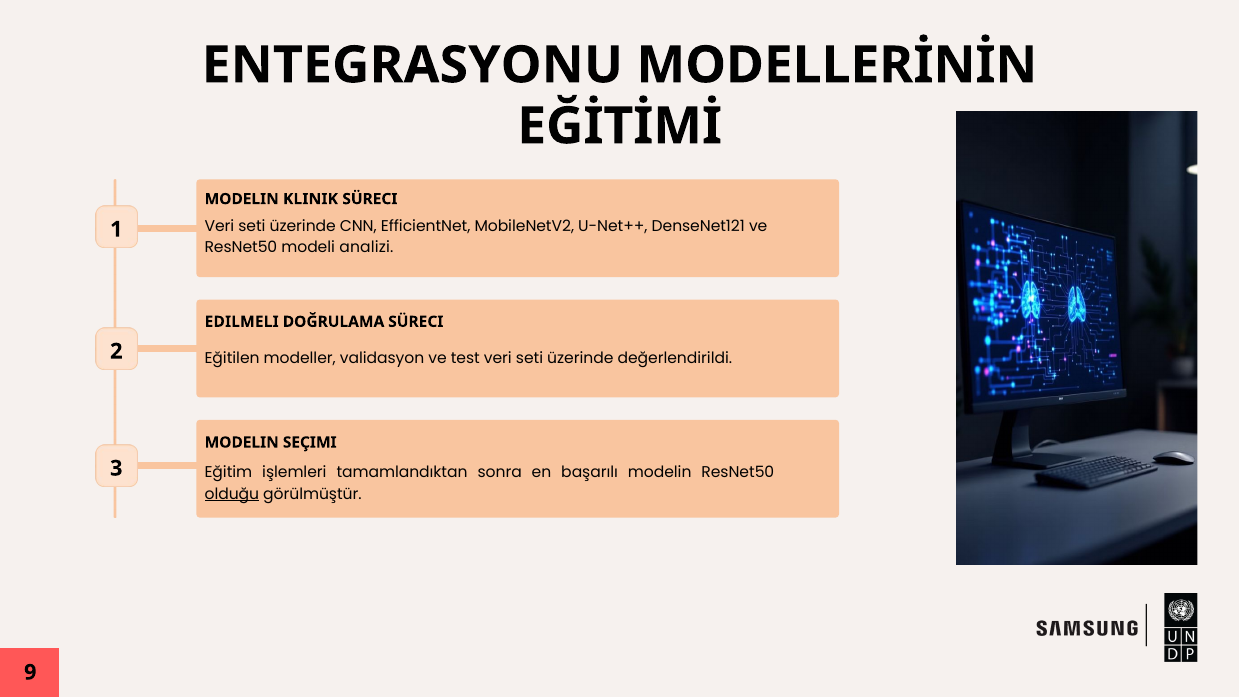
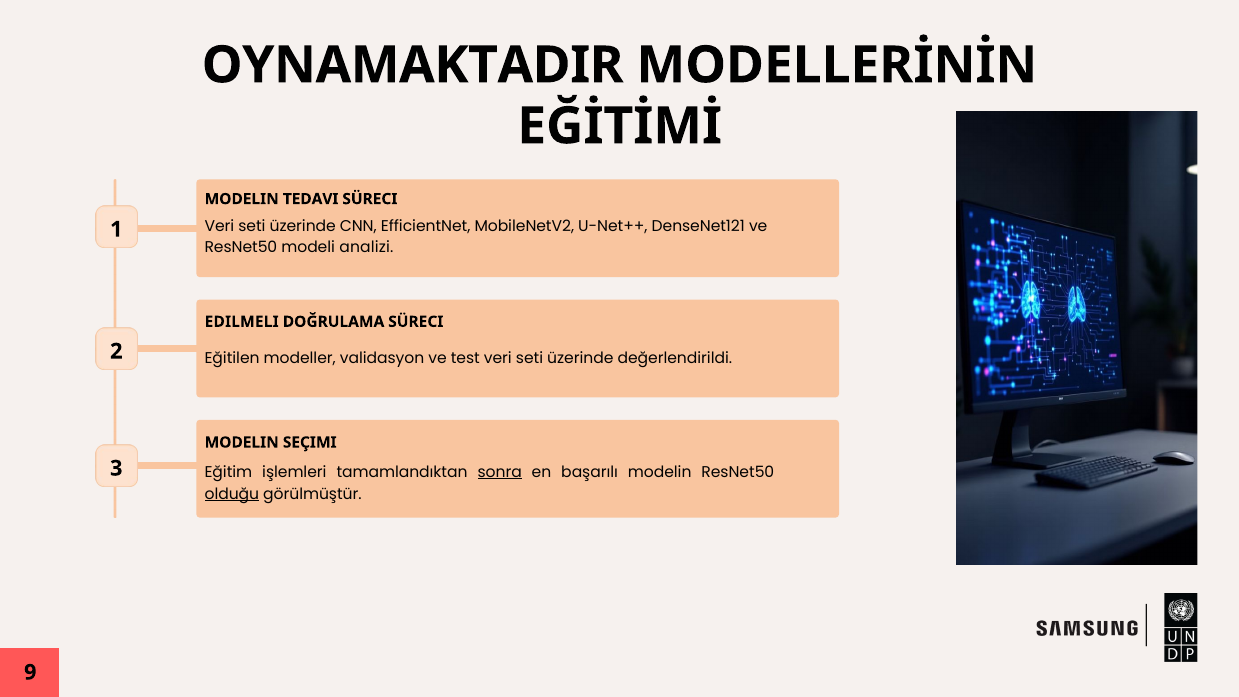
ENTEGRASYONU: ENTEGRASYONU -> OYNAMAKTADIR
KLINIK: KLINIK -> TEDAVI
sonra underline: none -> present
